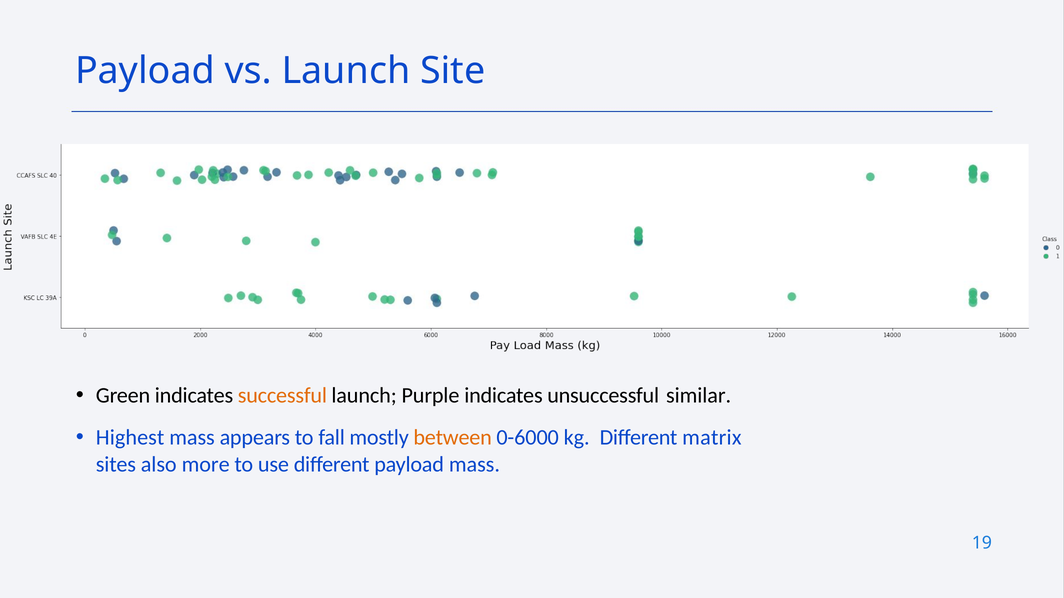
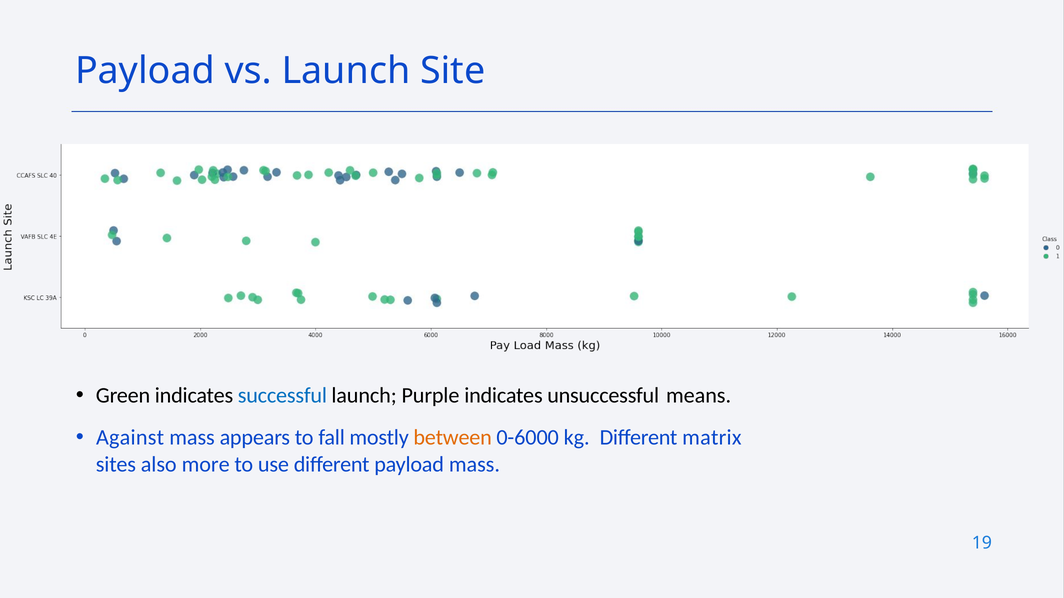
successful colour: orange -> blue
similar: similar -> means
Highest: Highest -> Against
